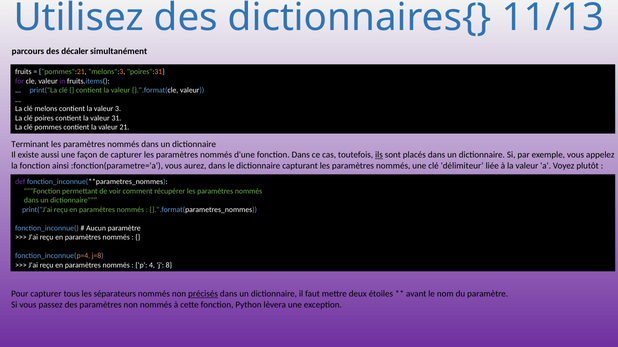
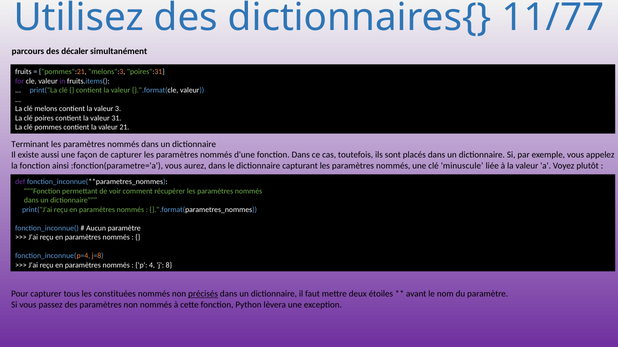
11/13: 11/13 -> 11/77
ils underline: present -> none
délimiteur: délimiteur -> minuscule
séparateurs: séparateurs -> constituées
